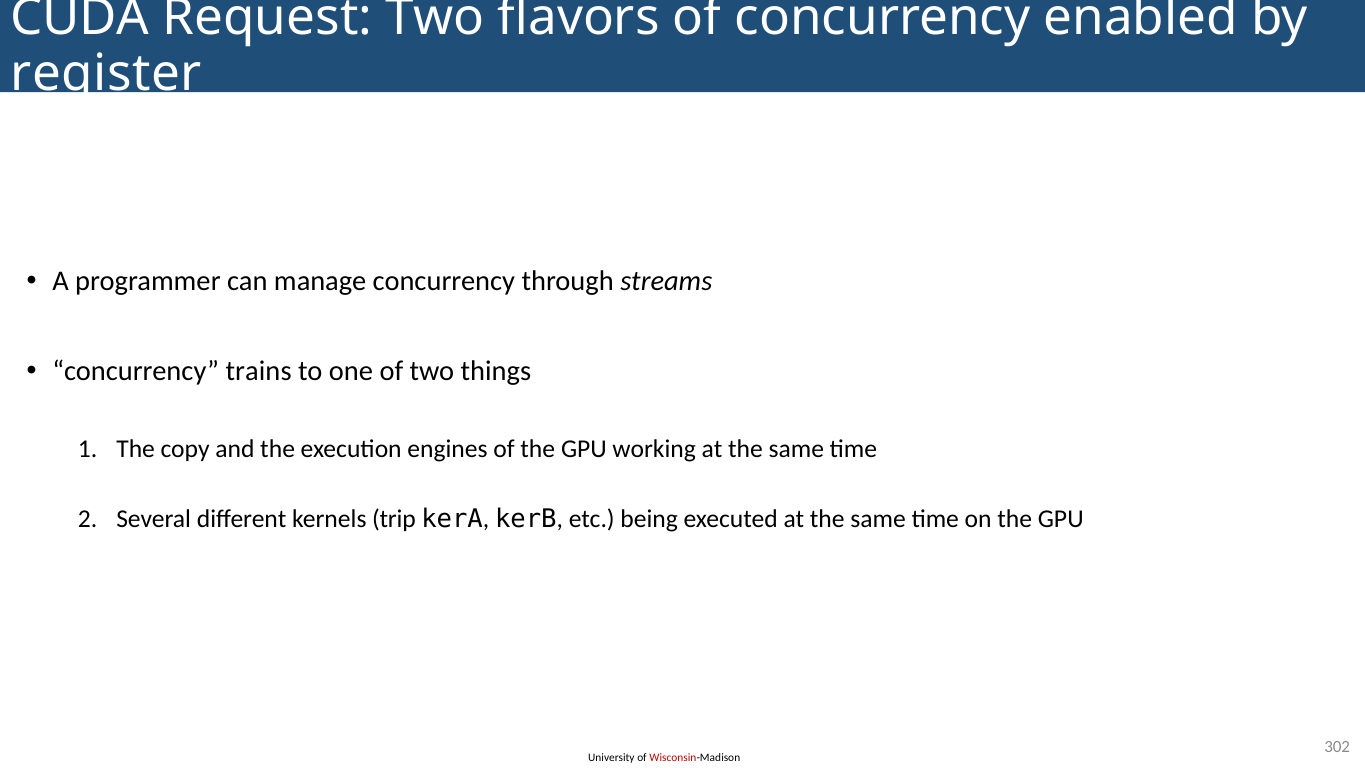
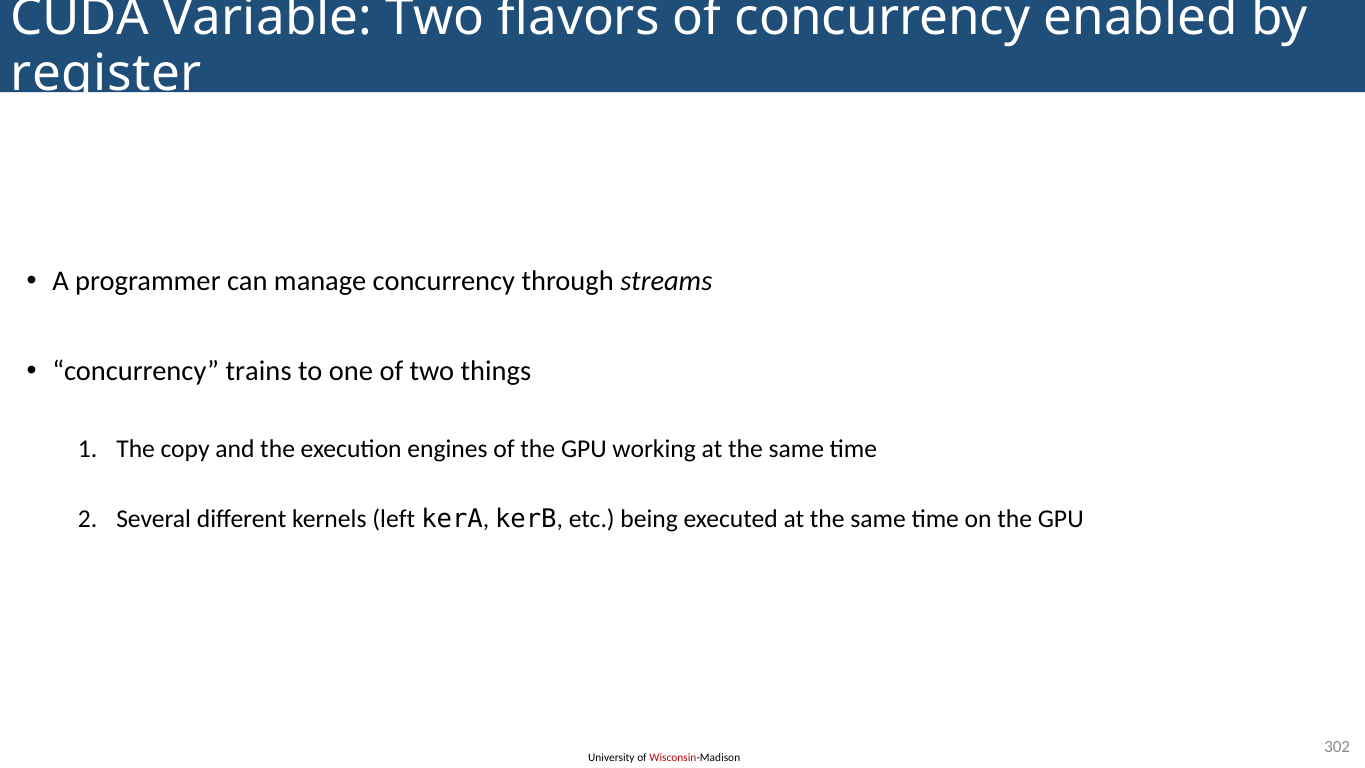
Request: Request -> Variable
trip: trip -> left
